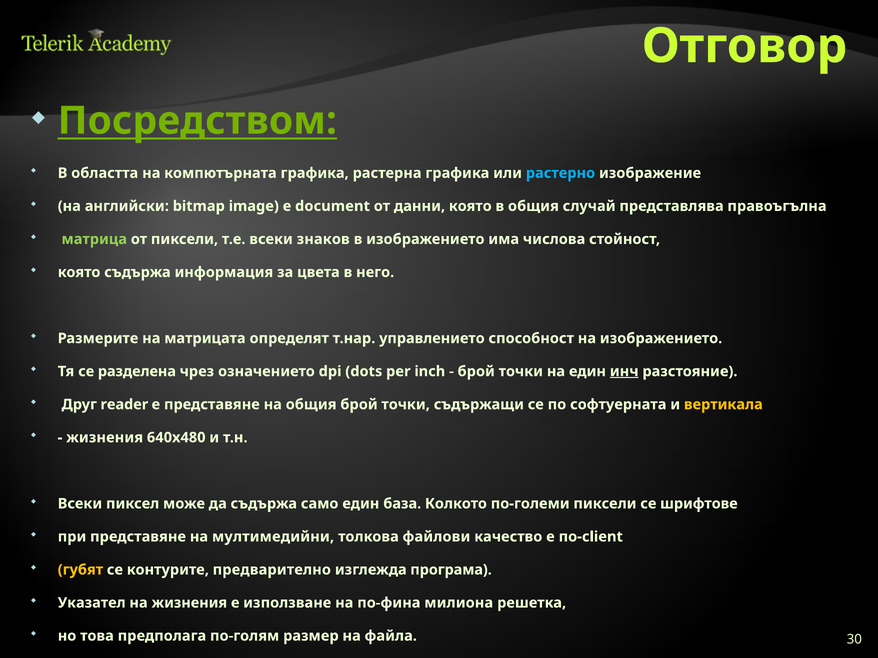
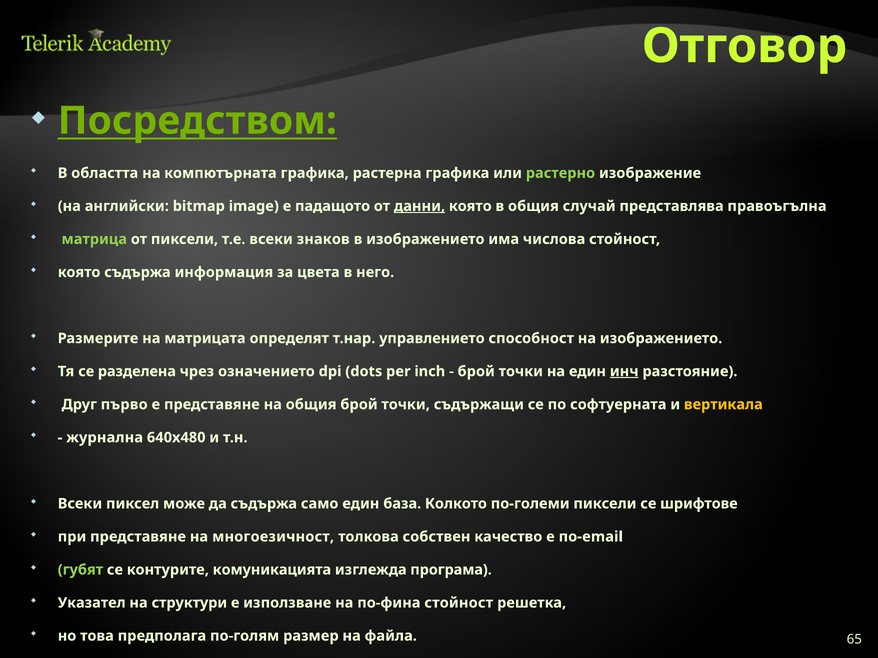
растерно colour: light blue -> light green
document: document -> падащото
данни underline: none -> present
reader: reader -> първо
жизнения at (105, 438): жизнения -> журнална
мултимедийни: мултимедийни -> многоезичност
файлови: файлови -> собствен
по-client: по-client -> по-email
губят colour: yellow -> light green
предварително: предварително -> комуникацията
на жизнения: жизнения -> структури
по-фина милиона: милиона -> стойност
30: 30 -> 65
